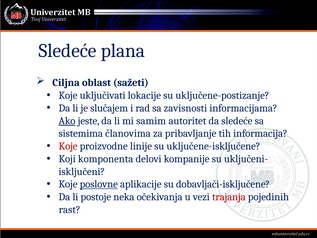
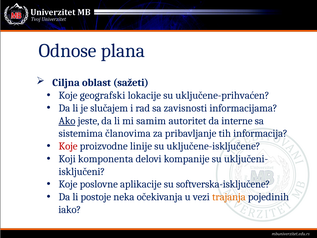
Sledeće at (68, 51): Sledeće -> Odnose
uključivati: uključivati -> geografski
uključene-postizanje: uključene-postizanje -> uključene-prihvaćen
da sledeće: sledeće -> interne
poslovne underline: present -> none
dobavljači-isključene: dobavljači-isključene -> softverska-isključene
trajanja colour: red -> orange
rast: rast -> iako
